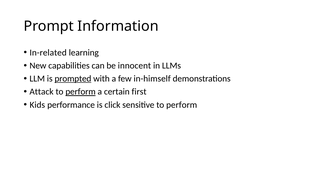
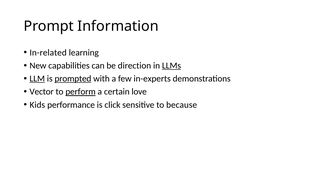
innocent: innocent -> direction
LLMs underline: none -> present
LLM underline: none -> present
in-himself: in-himself -> in-experts
Attack: Attack -> Vector
first: first -> love
sensitive to perform: perform -> because
